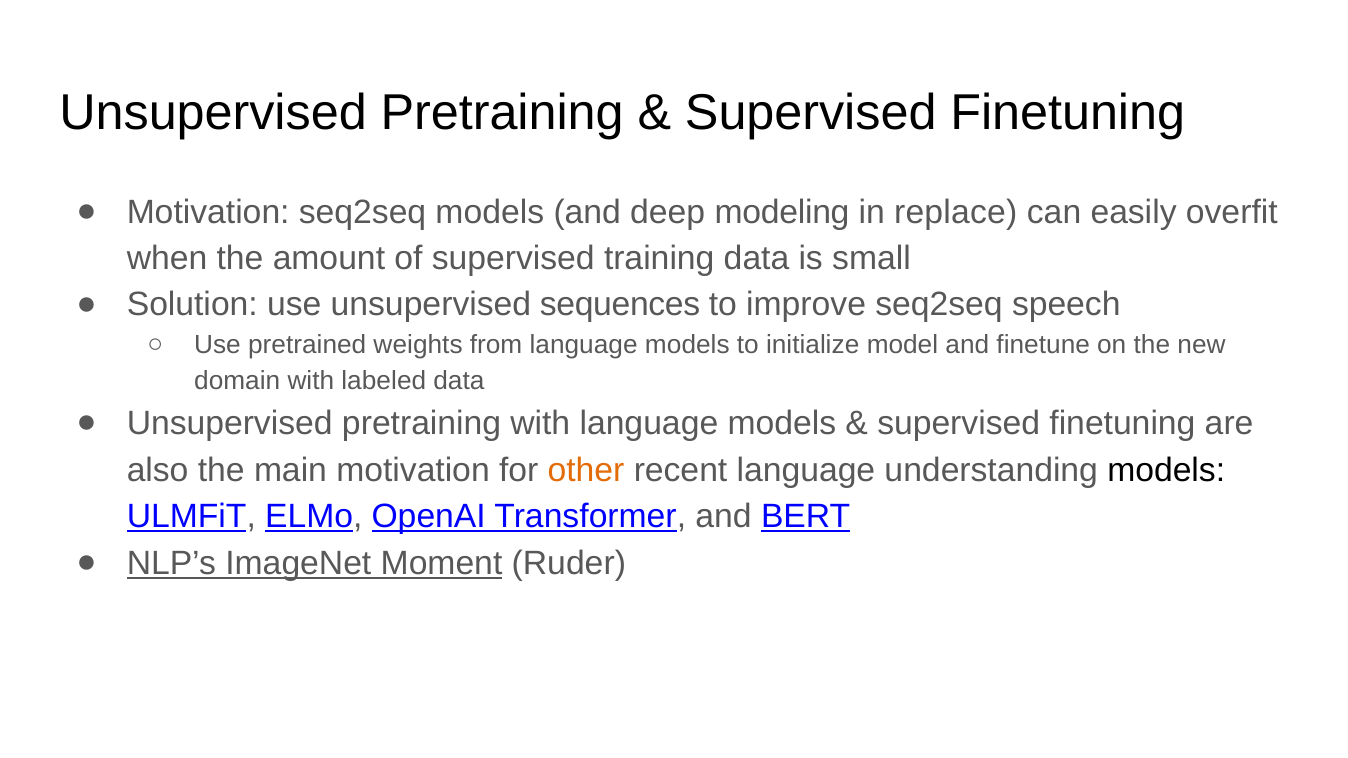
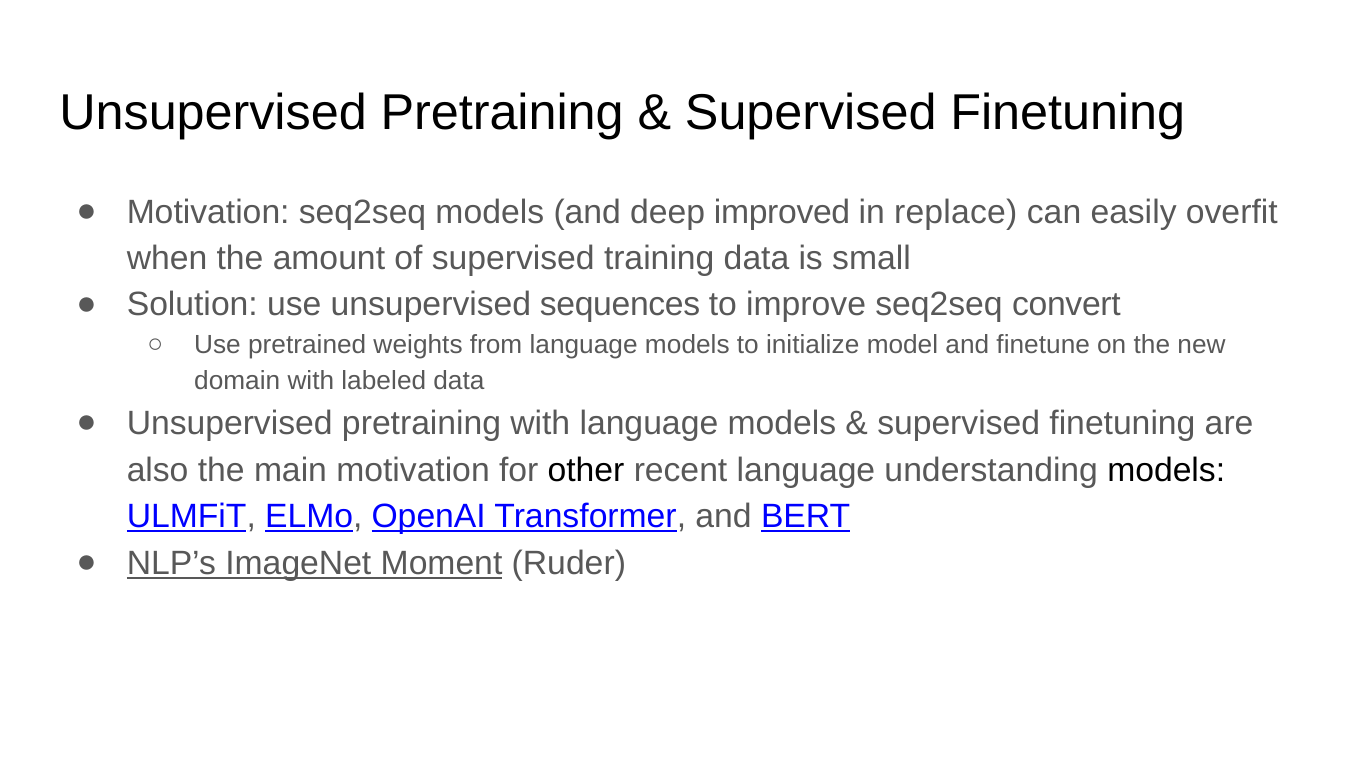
modeling: modeling -> improved
speech: speech -> convert
other colour: orange -> black
